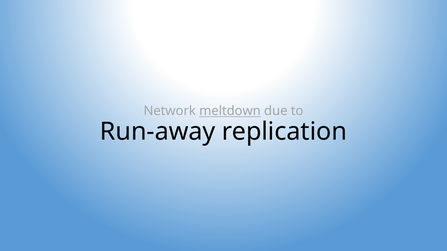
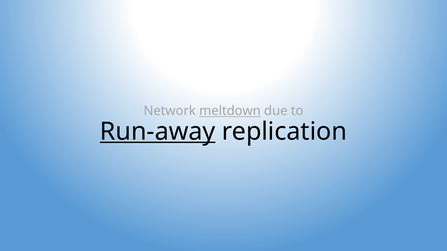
Run-away underline: none -> present
